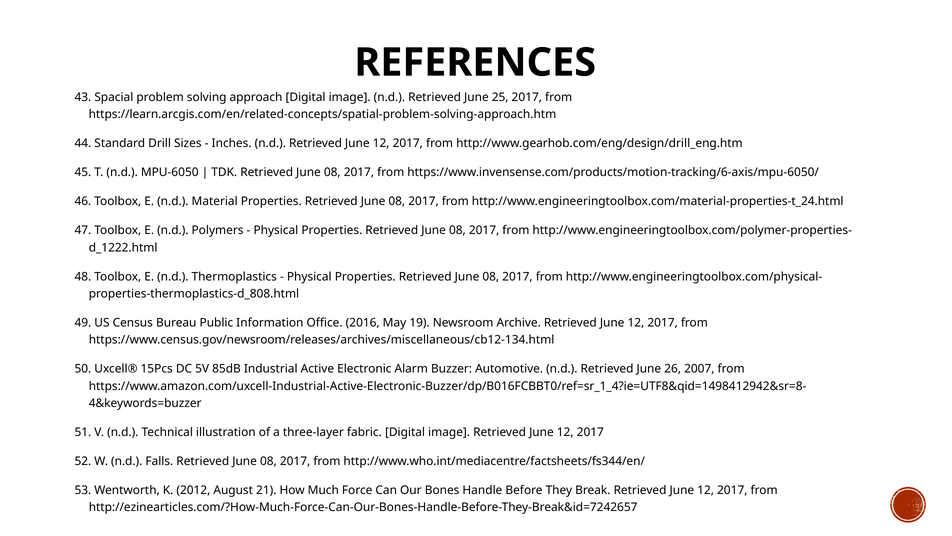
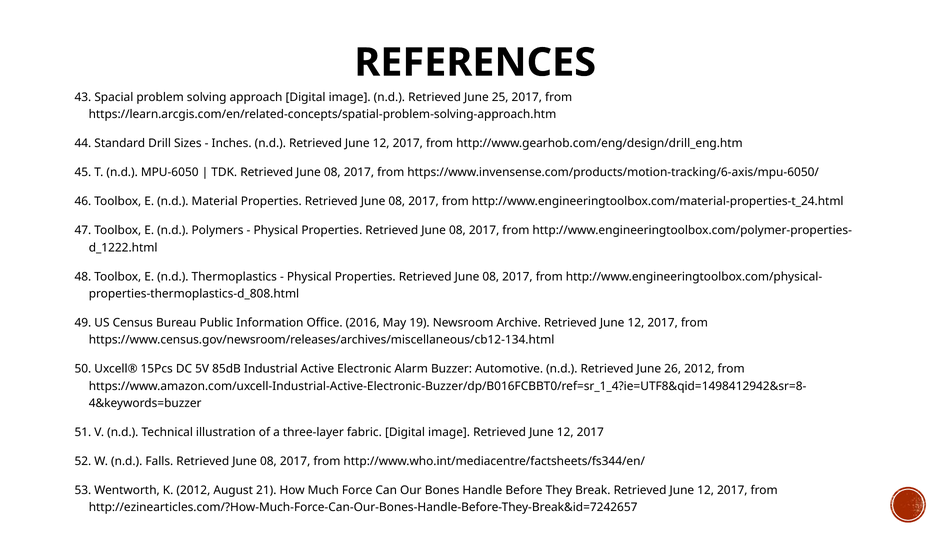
26 2007: 2007 -> 2012
